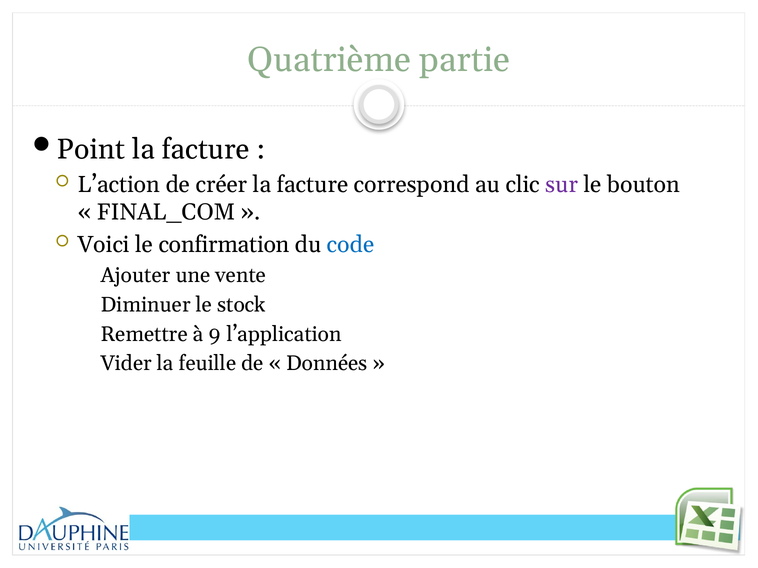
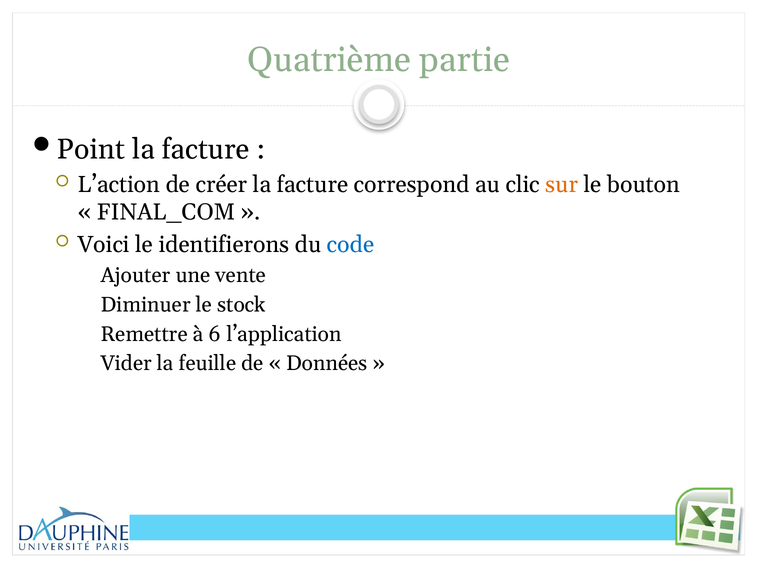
sur colour: purple -> orange
confirmation: confirmation -> identifierons
9: 9 -> 6
